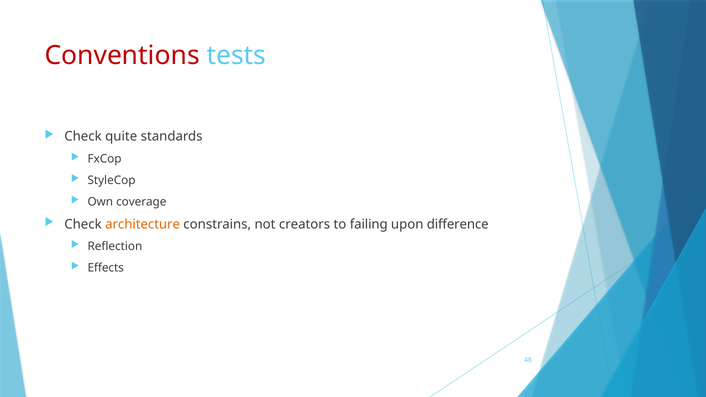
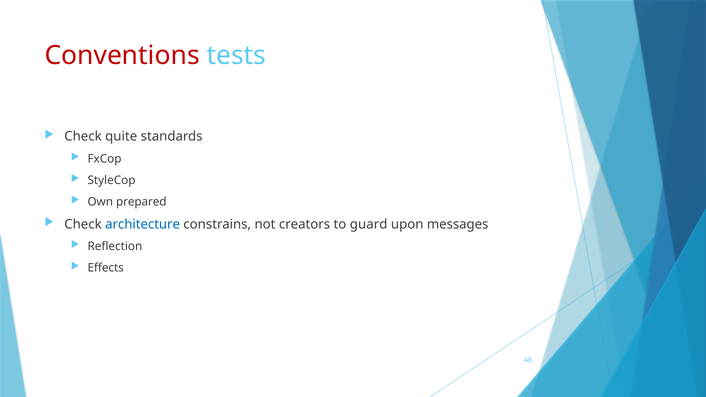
coverage: coverage -> prepared
architecture colour: orange -> blue
failing: failing -> guard
difference: difference -> messages
